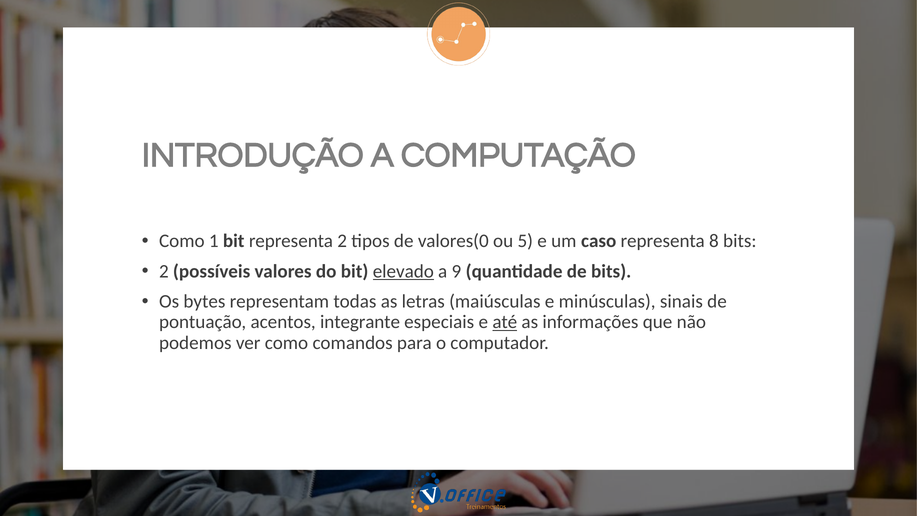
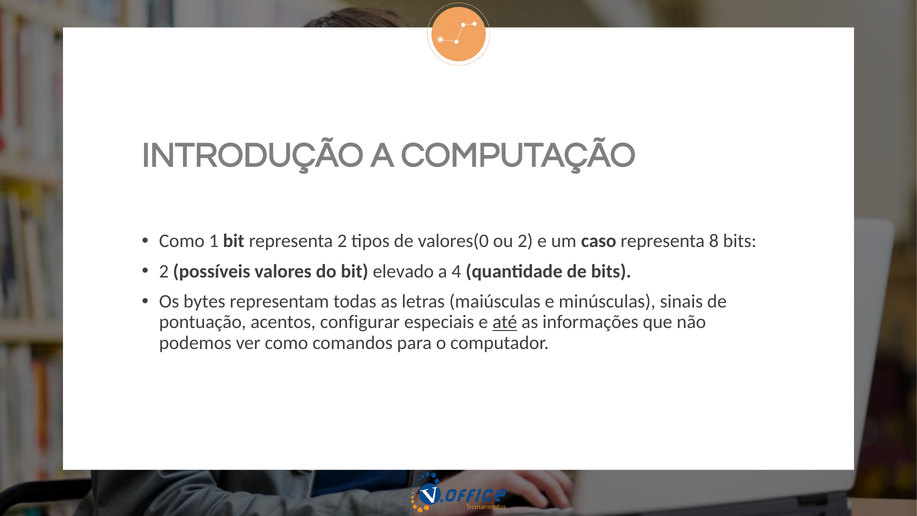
ou 5: 5 -> 2
elevado underline: present -> none
9: 9 -> 4
integrante: integrante -> configurar
